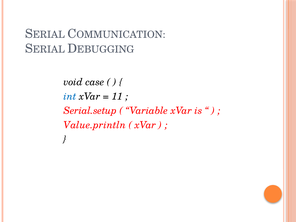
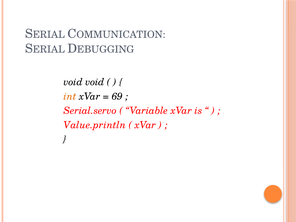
void case: case -> void
int colour: blue -> orange
11: 11 -> 69
Serial.setup: Serial.setup -> Serial.servo
